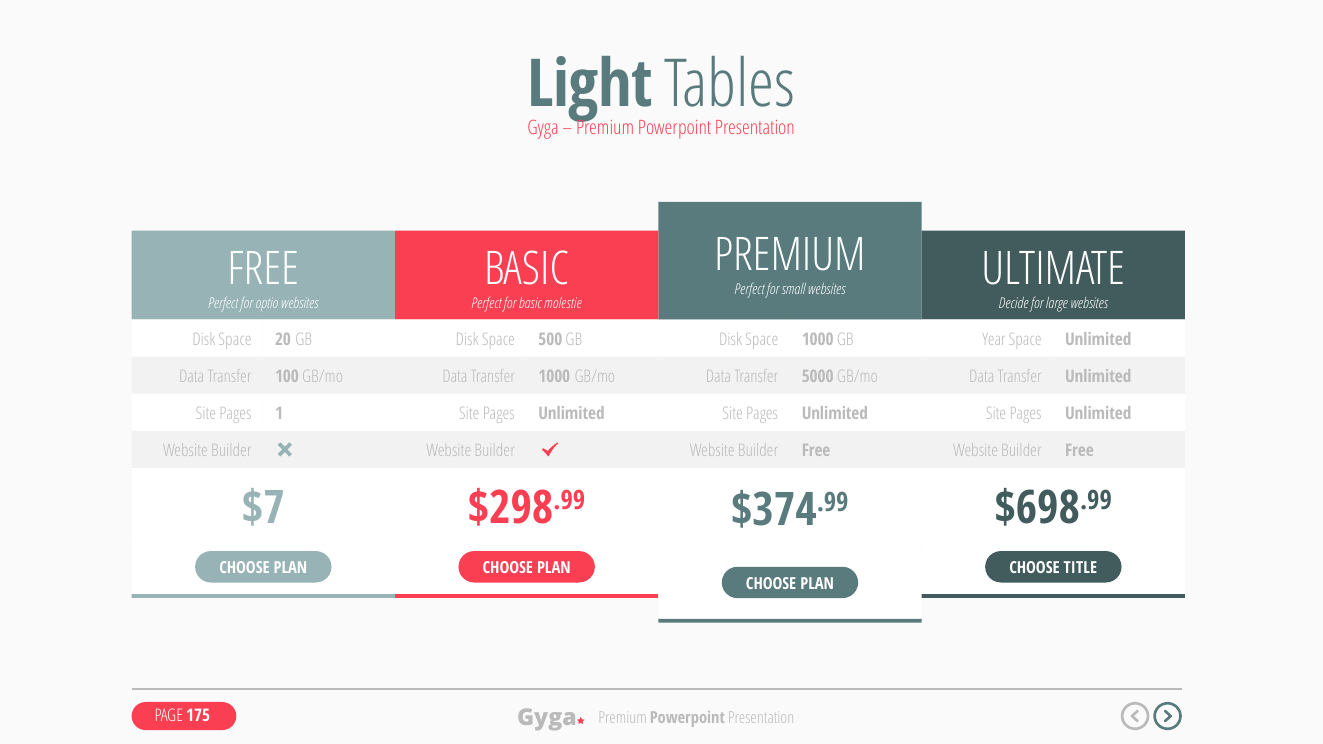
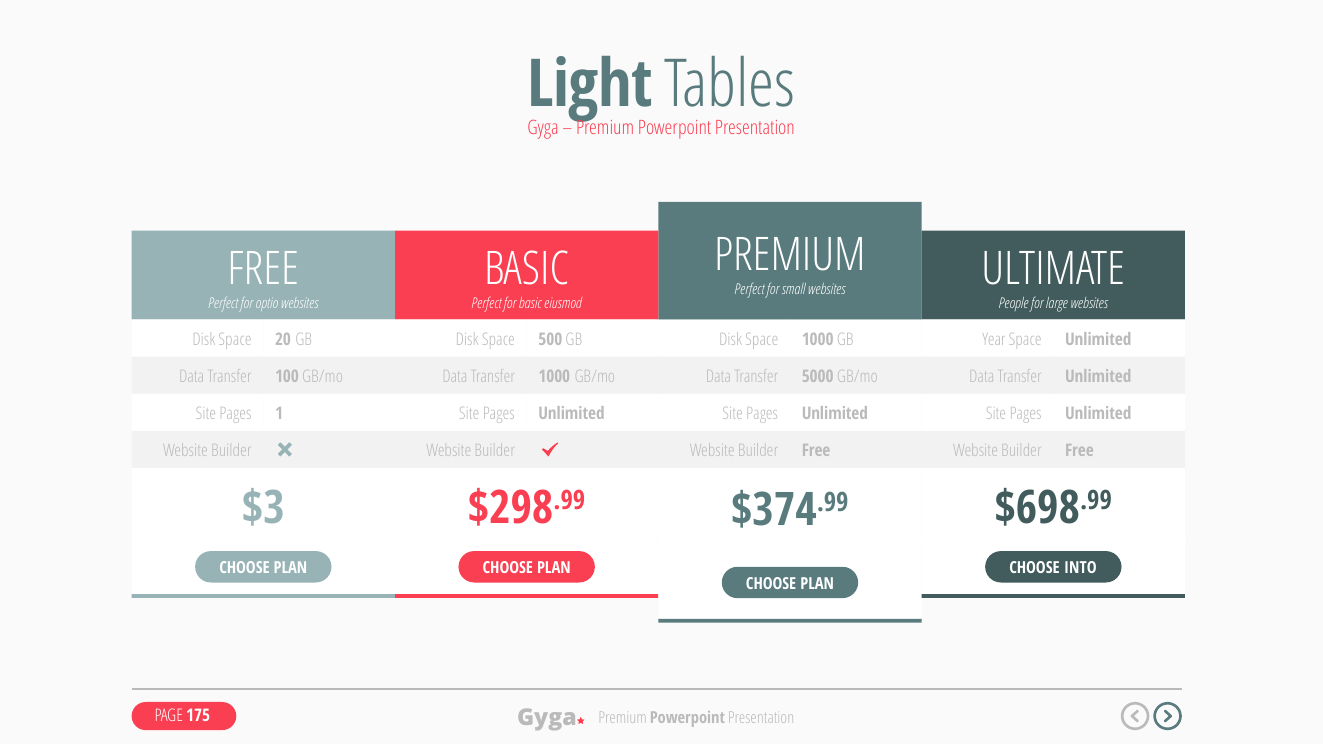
molestie: molestie -> eiusmod
Decide: Decide -> People
$7: $7 -> $3
TITLE: TITLE -> INTO
